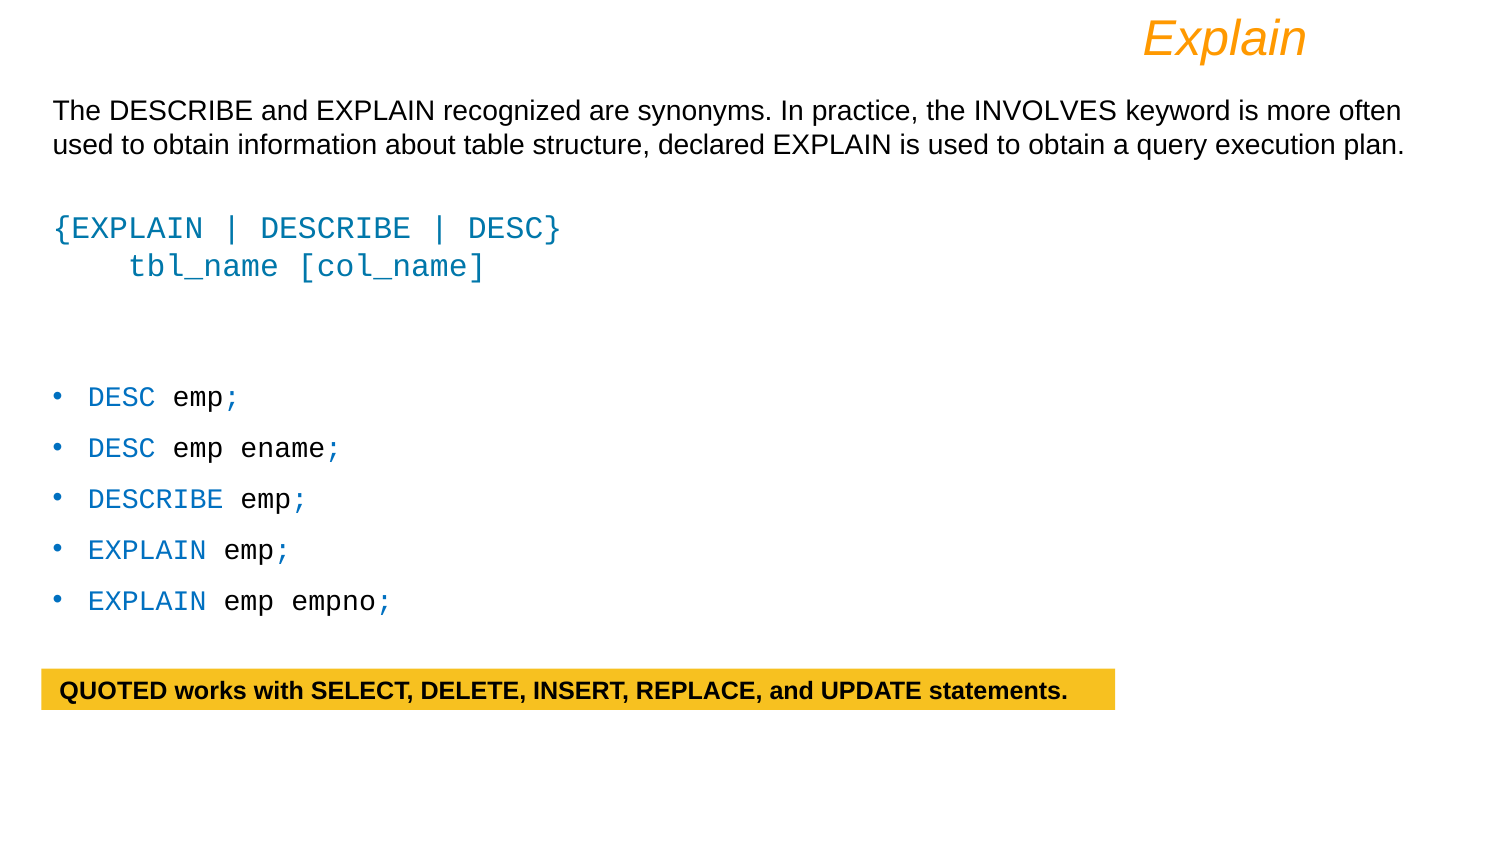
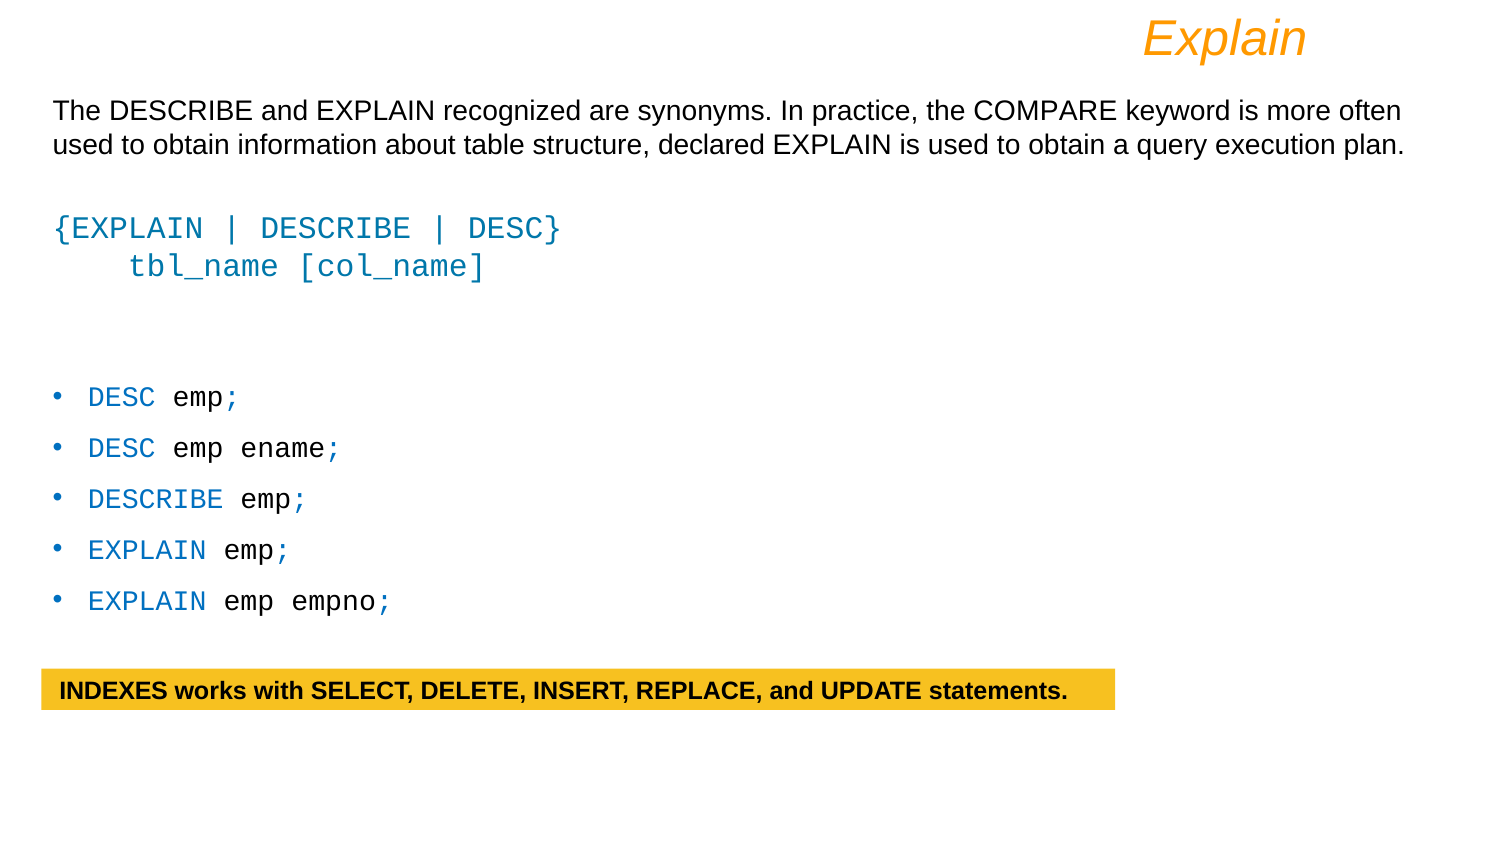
INVOLVES: INVOLVES -> COMPARE
QUOTED: QUOTED -> INDEXES
